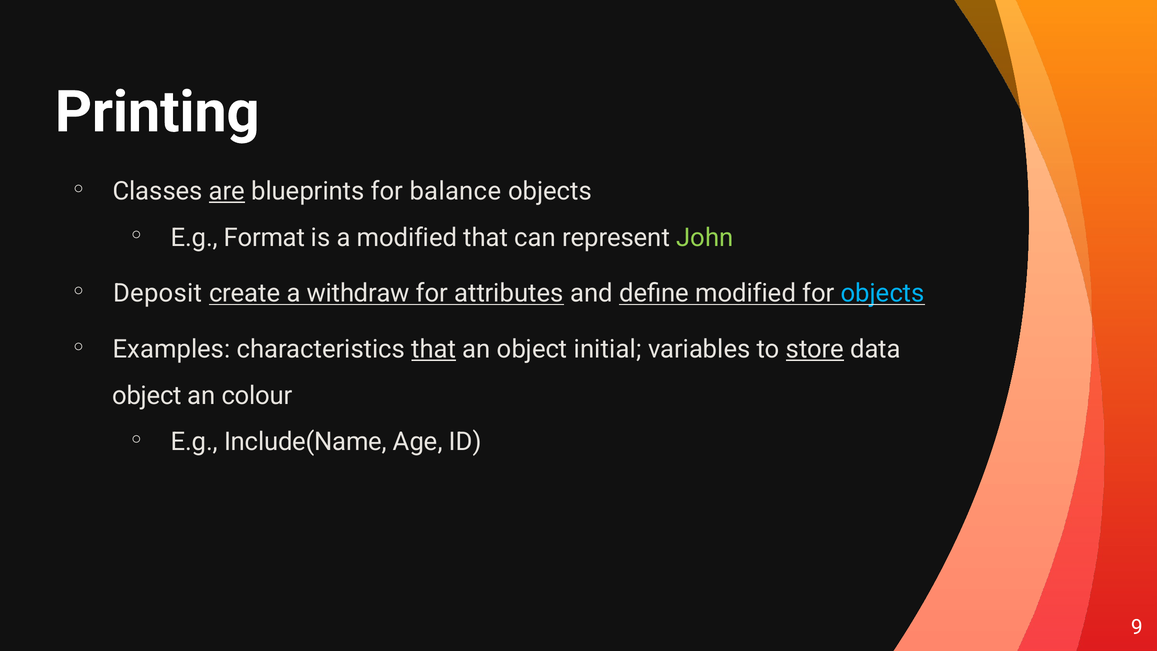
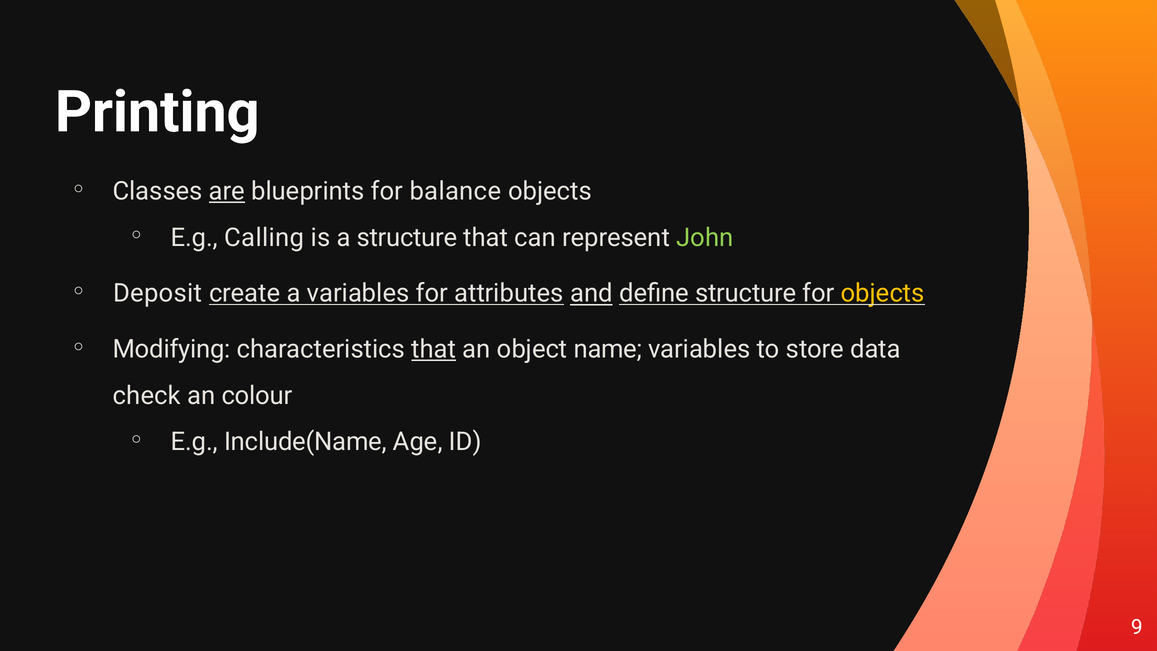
Format: Format -> Calling
a modified: modified -> structure
a withdraw: withdraw -> variables
and underline: none -> present
define modified: modified -> structure
objects at (883, 293) colour: light blue -> yellow
Examples: Examples -> Modifying
initial: initial -> name
store underline: present -> none
object at (147, 396): object -> check
